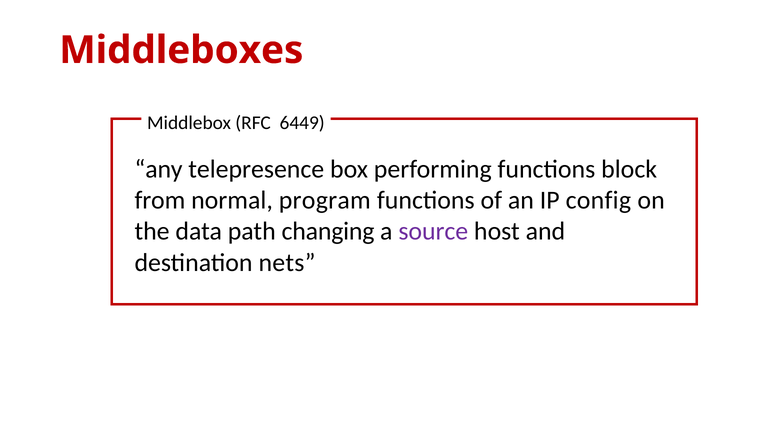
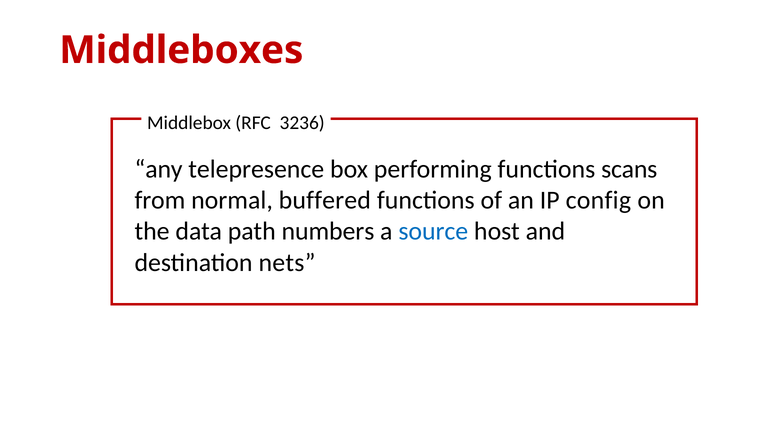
6449: 6449 -> 3236
block: block -> scans
program: program -> buffered
changing: changing -> numbers
source colour: purple -> blue
